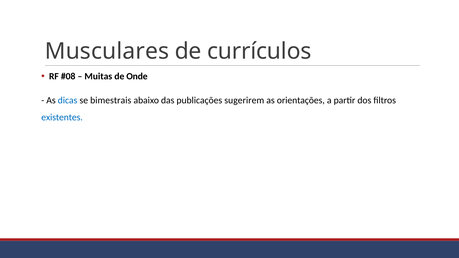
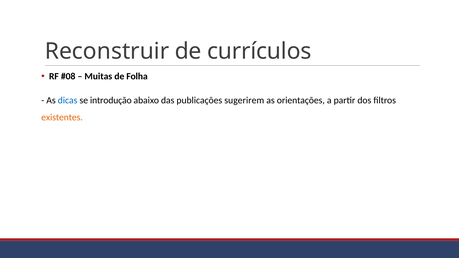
Musculares: Musculares -> Reconstruir
Onde: Onde -> Folha
bimestrais: bimestrais -> introdução
existentes colour: blue -> orange
